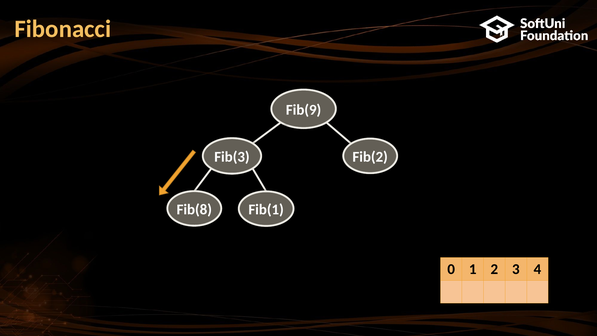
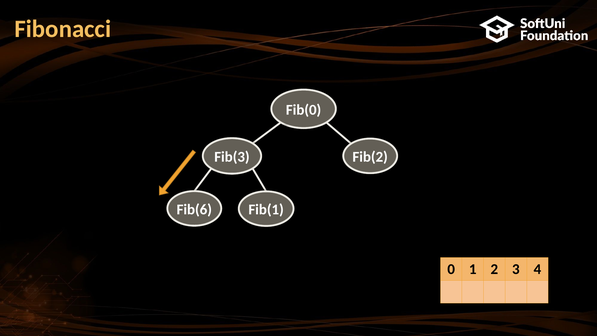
Fib(9: Fib(9 -> Fib(0
Fib(8: Fib(8 -> Fib(6
